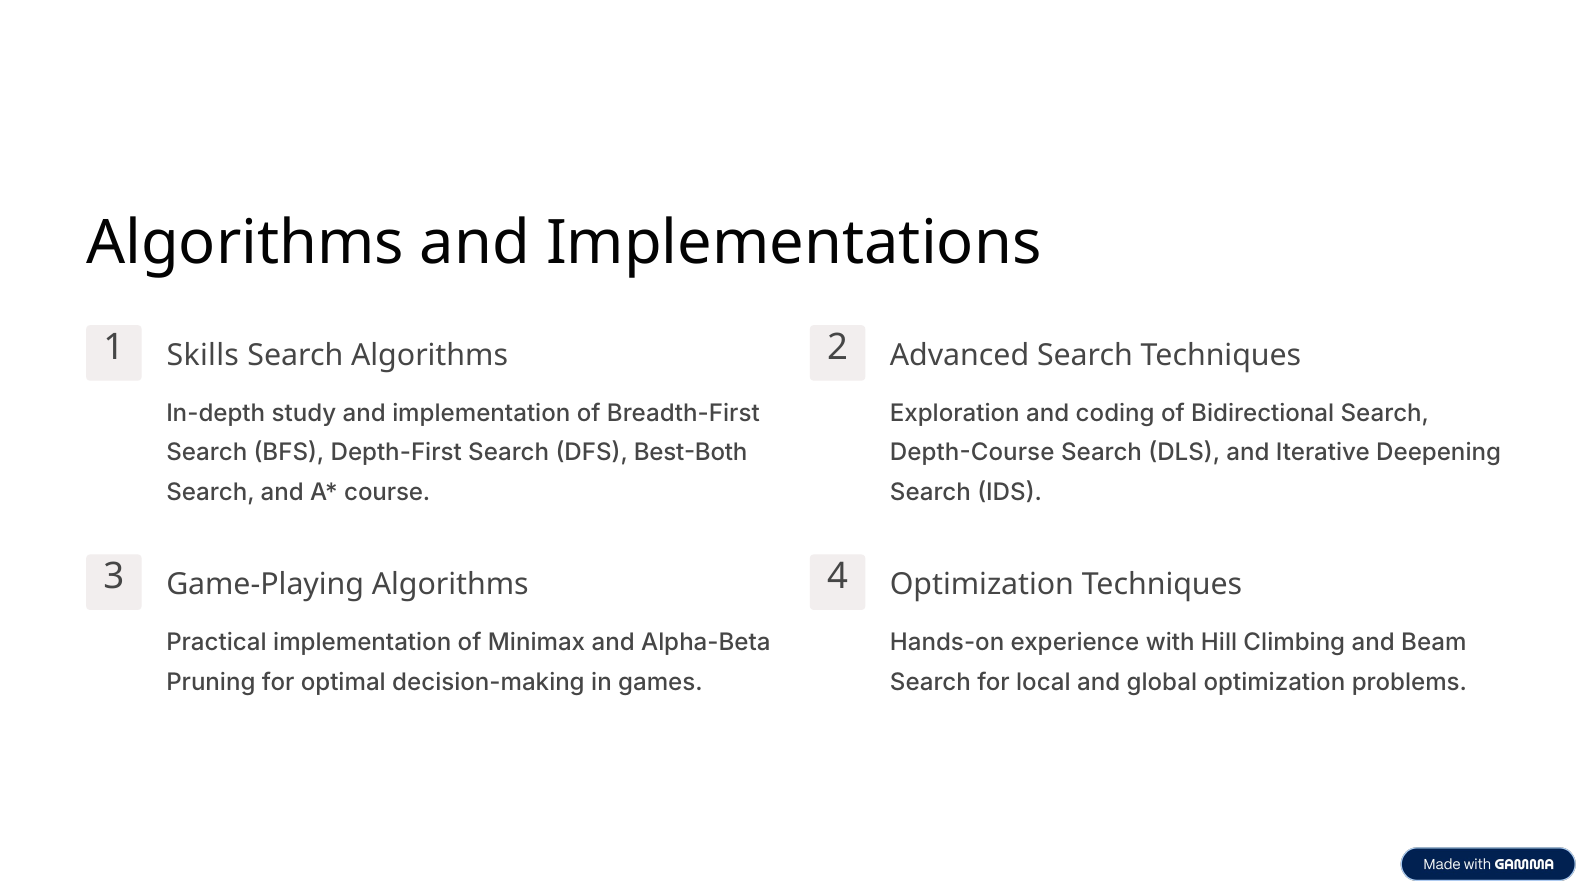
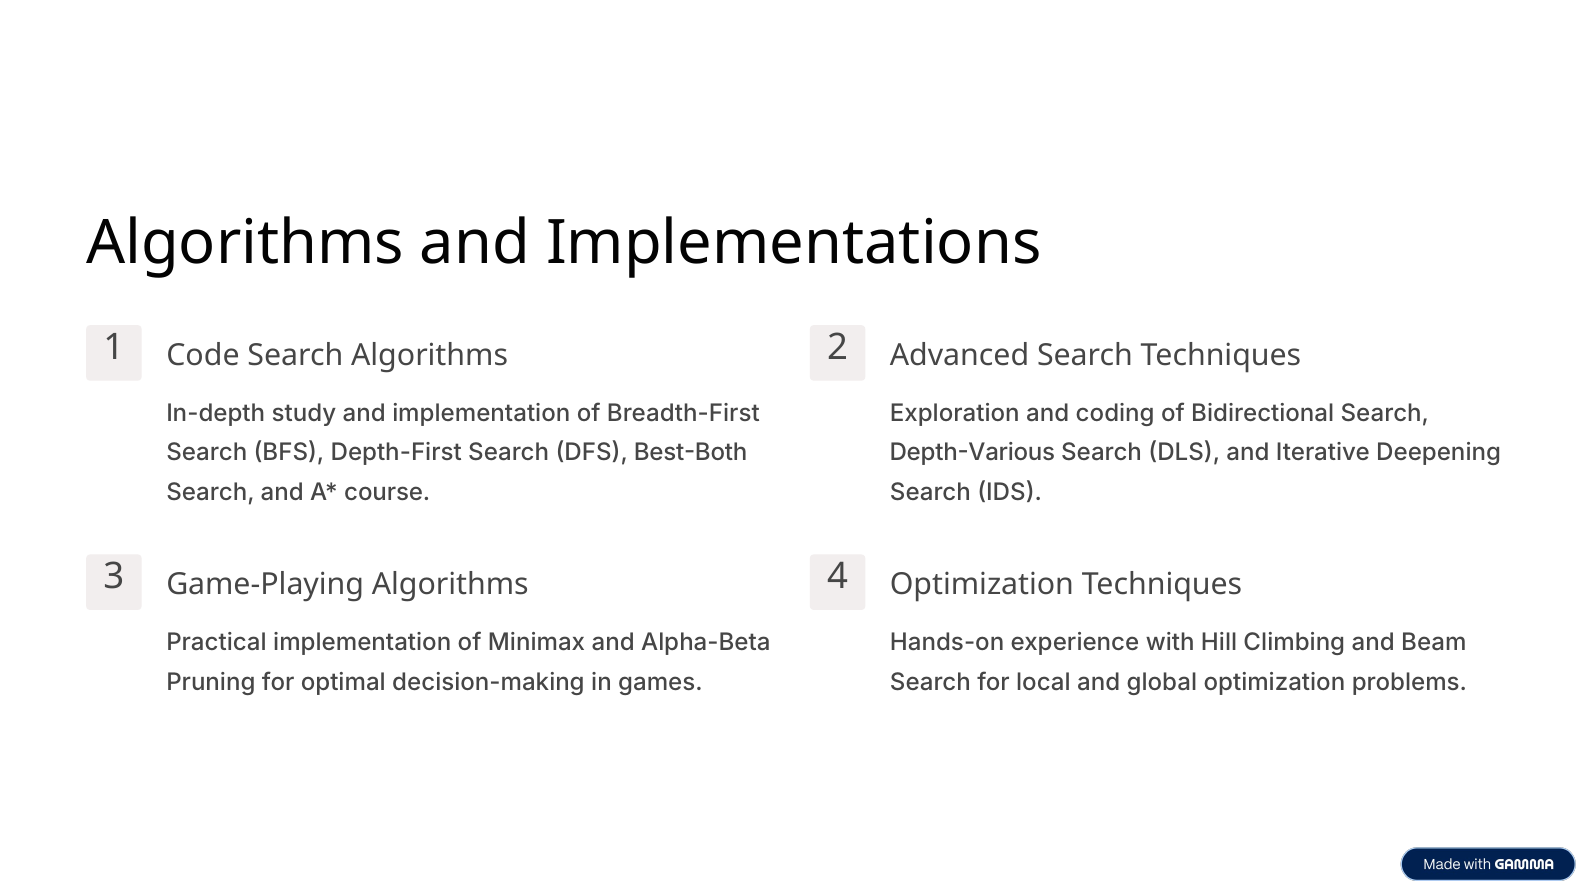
Skills: Skills -> Code
Depth-Course: Depth-Course -> Depth-Various
